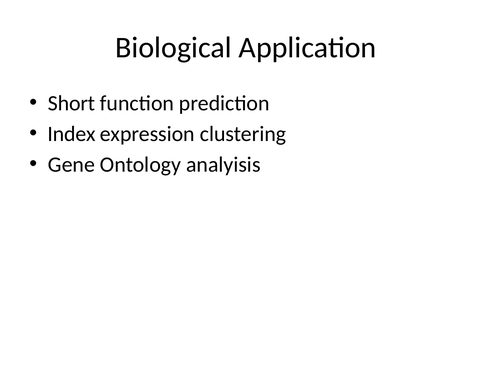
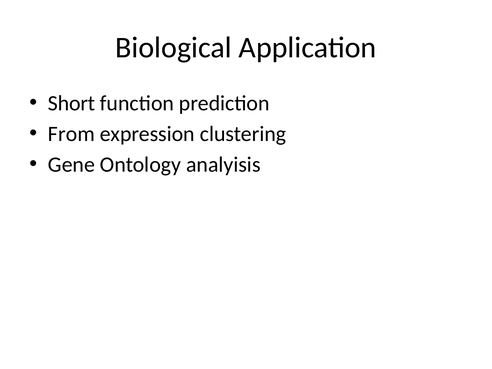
Index: Index -> From
